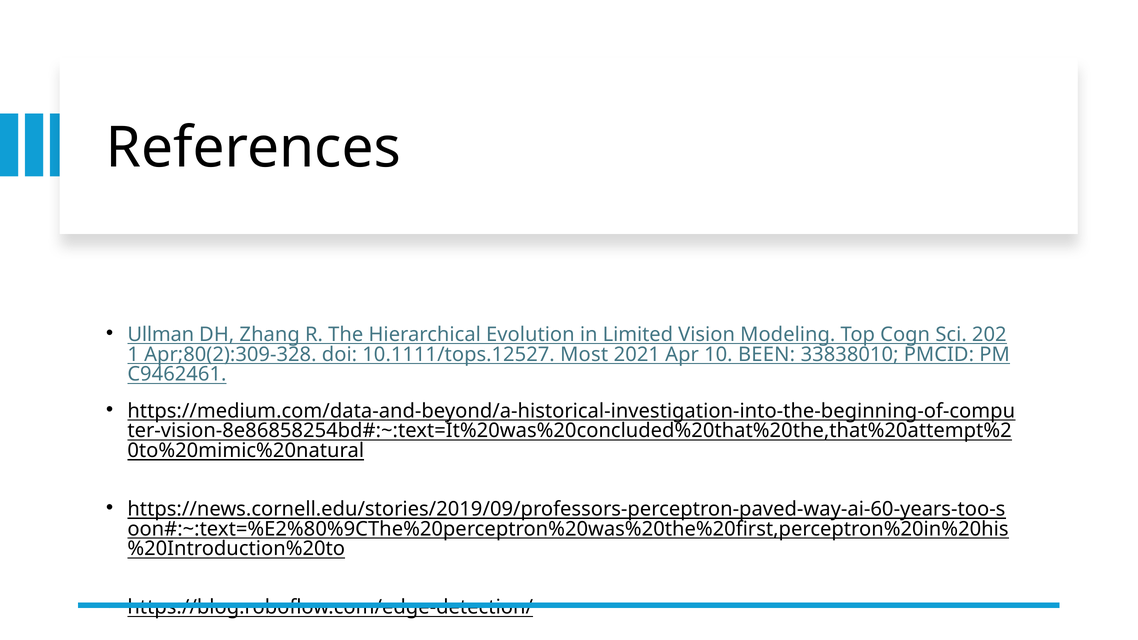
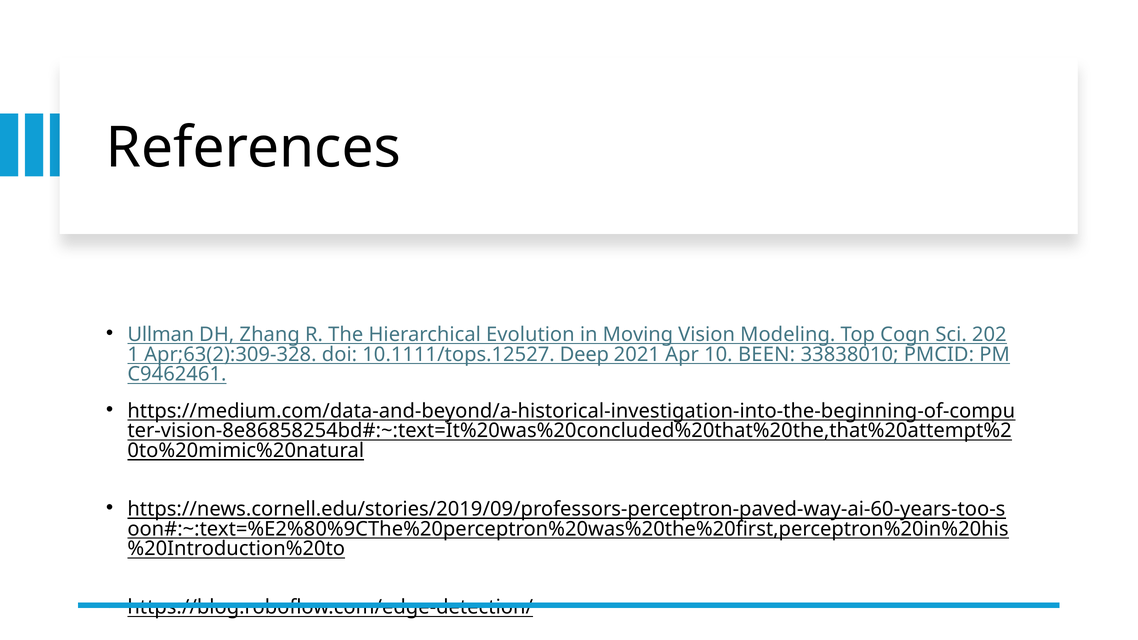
Limited: Limited -> Moving
Apr;80(2):309-328: Apr;80(2):309-328 -> Apr;63(2):309-328
Most: Most -> Deep
